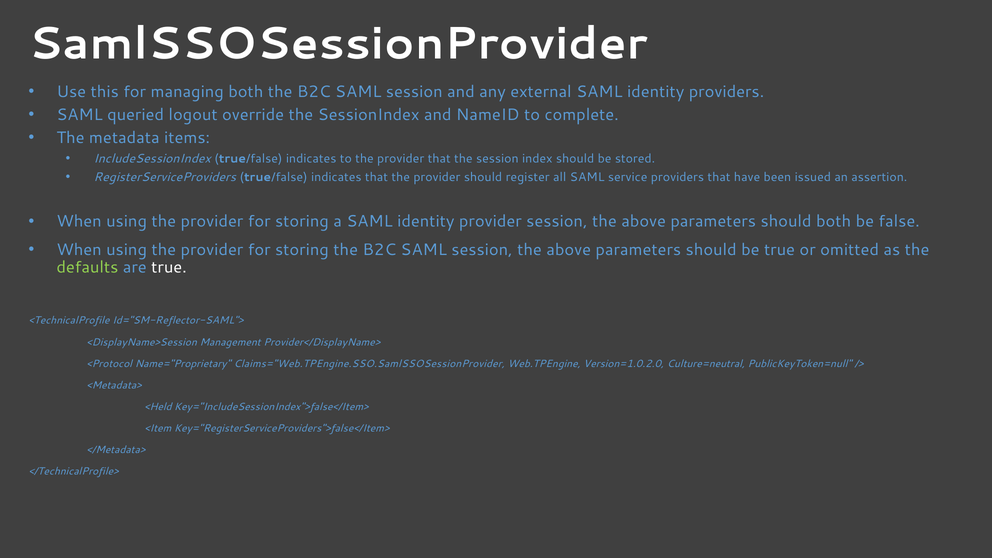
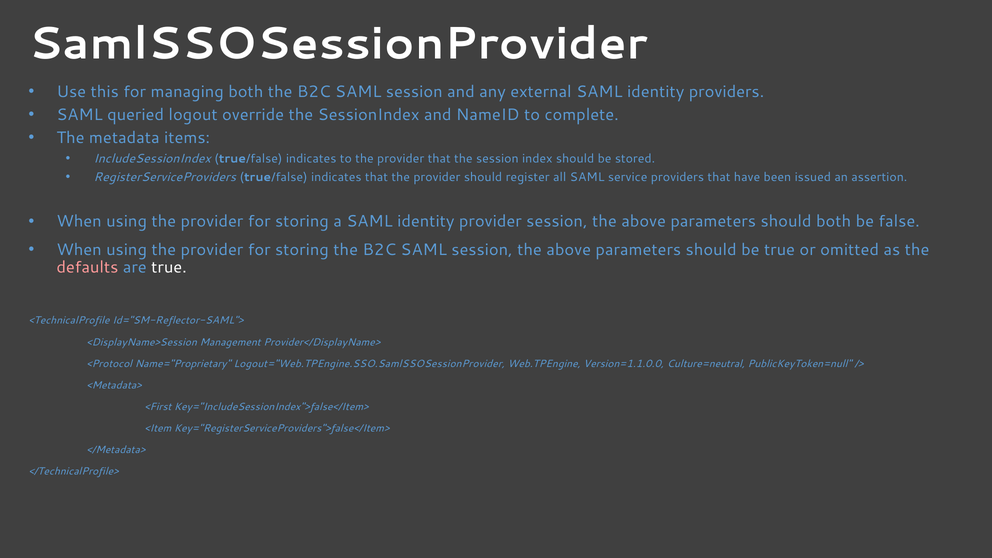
defaults colour: light green -> pink
Claims="Web.TPEngine.SSO.SamlSSOSessionProvider: Claims="Web.TPEngine.SSO.SamlSSOSessionProvider -> Logout="Web.TPEngine.SSO.SamlSSOSessionProvider
Version=1.0.2.0: Version=1.0.2.0 -> Version=1.1.0.0
<Held: <Held -> <First
